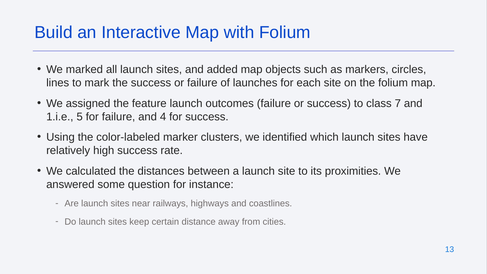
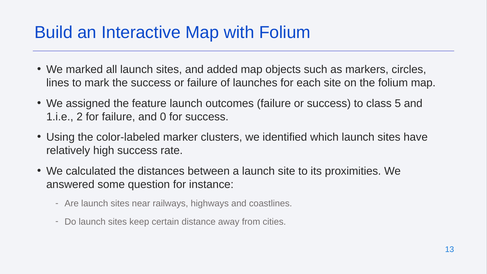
7: 7 -> 5
5: 5 -> 2
4: 4 -> 0
